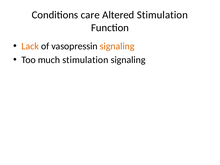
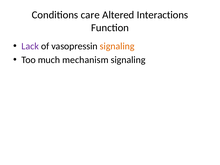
Altered Stimulation: Stimulation -> Interactions
Lack colour: orange -> purple
much stimulation: stimulation -> mechanism
